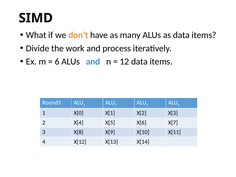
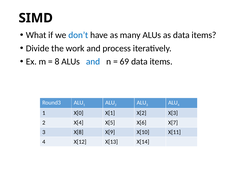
don’t colour: orange -> blue
6: 6 -> 8
12: 12 -> 69
